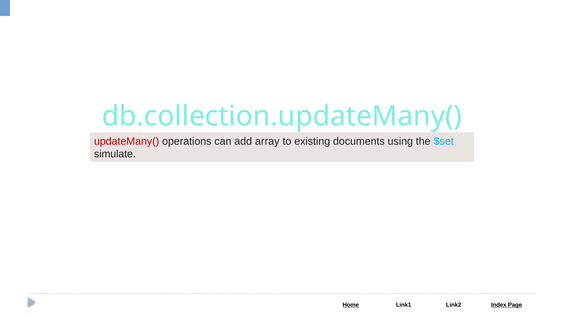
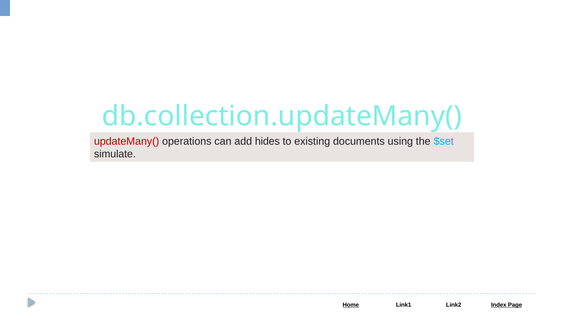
array: array -> hides
